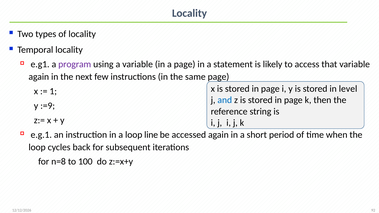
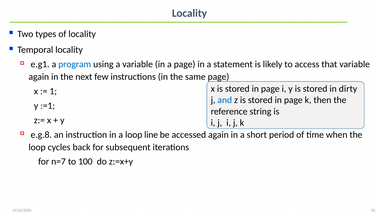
program colour: purple -> blue
level: level -> dirty
:=9: :=9 -> :=1
e.g.1: e.g.1 -> e.g.8
n=8: n=8 -> n=7
